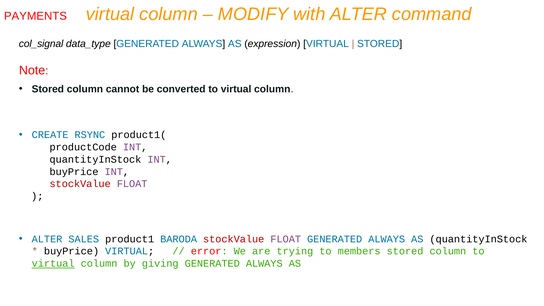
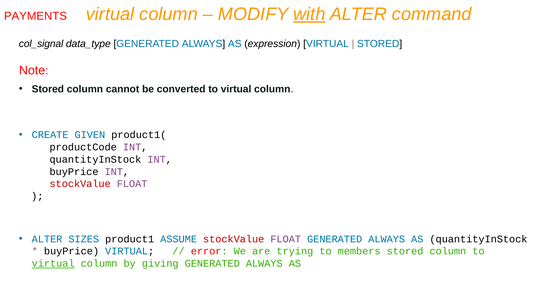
with underline: none -> present
RSYNC: RSYNC -> GIVEN
SALES: SALES -> SIZES
BARODA: BARODA -> ASSUME
